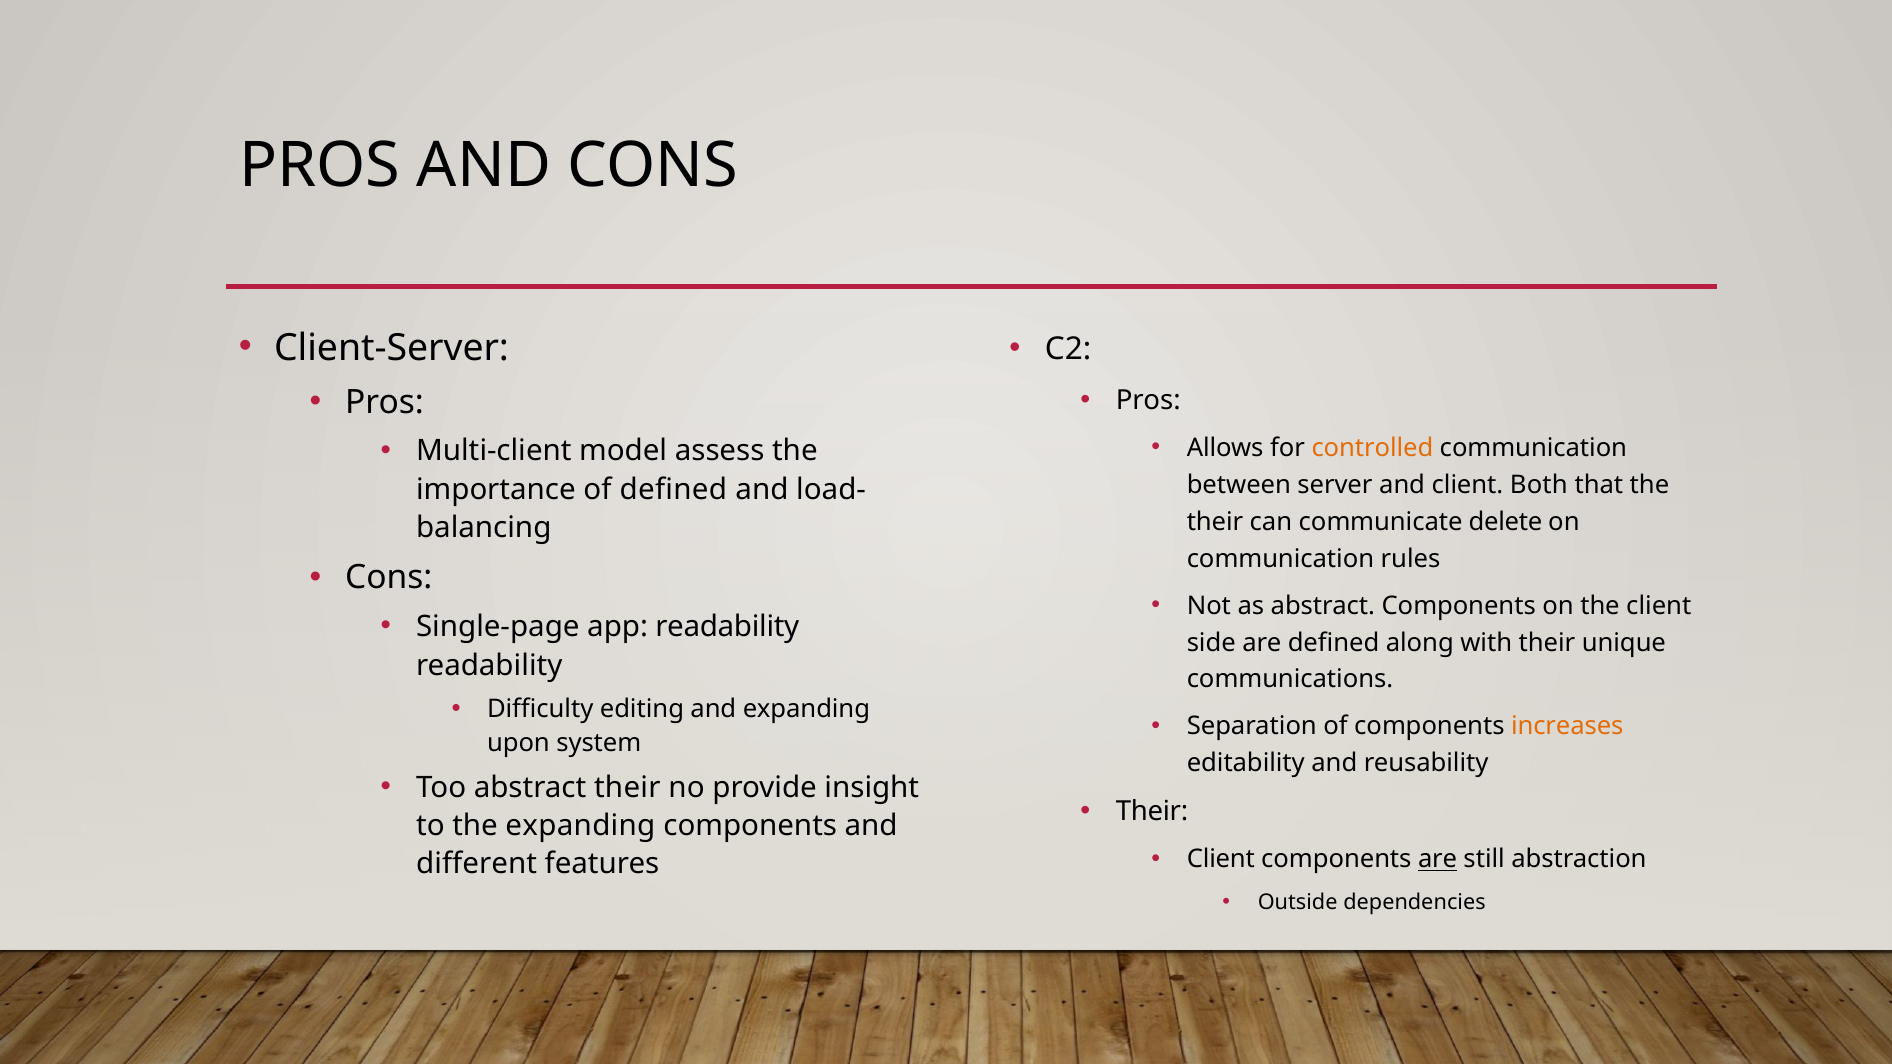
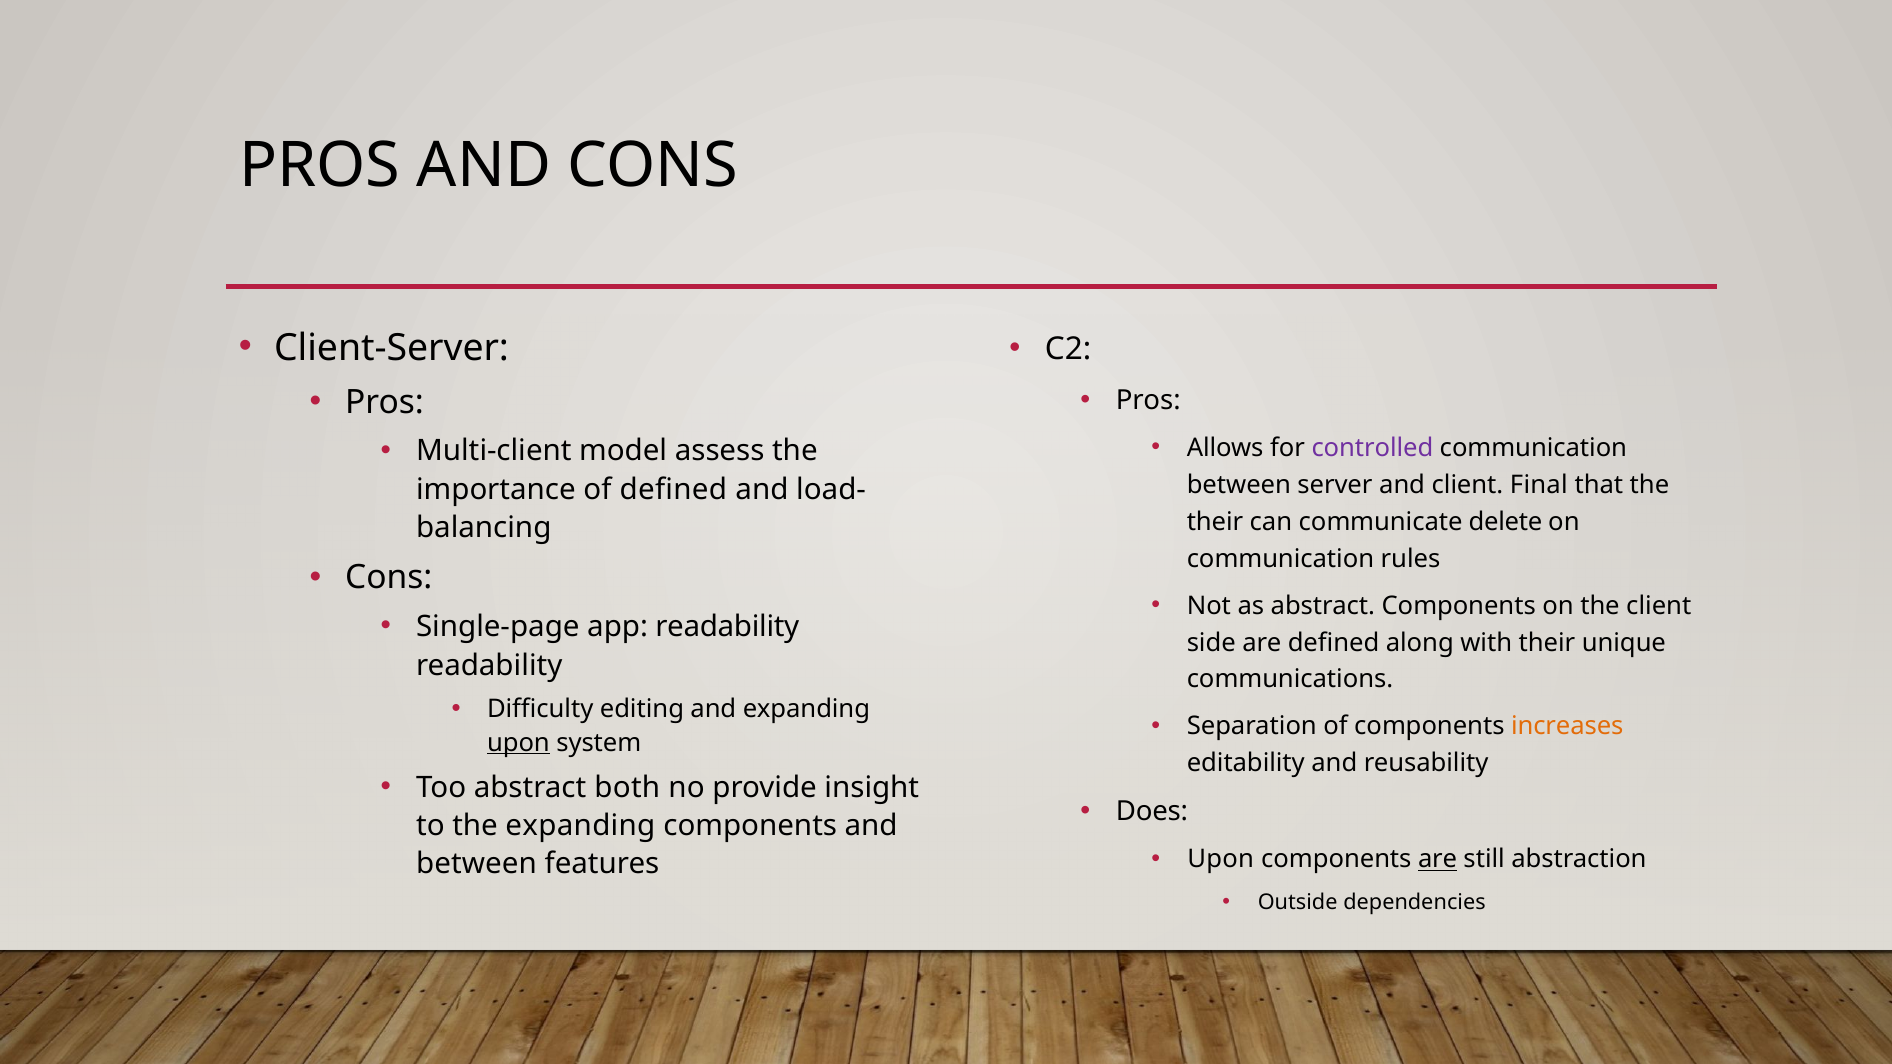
controlled colour: orange -> purple
Both: Both -> Final
upon at (518, 743) underline: none -> present
abstract their: their -> both
Their at (1152, 812): Their -> Does
Client at (1221, 860): Client -> Upon
different at (477, 864): different -> between
